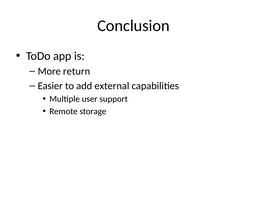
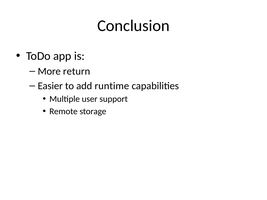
external: external -> runtime
